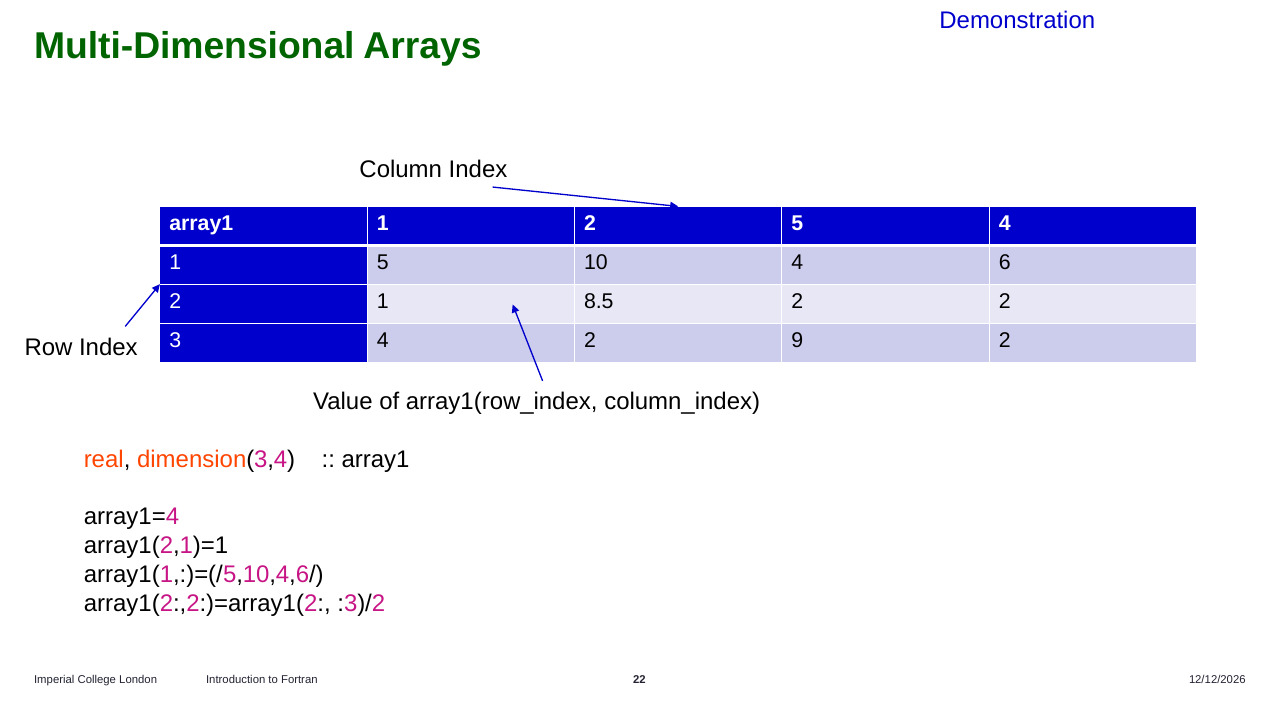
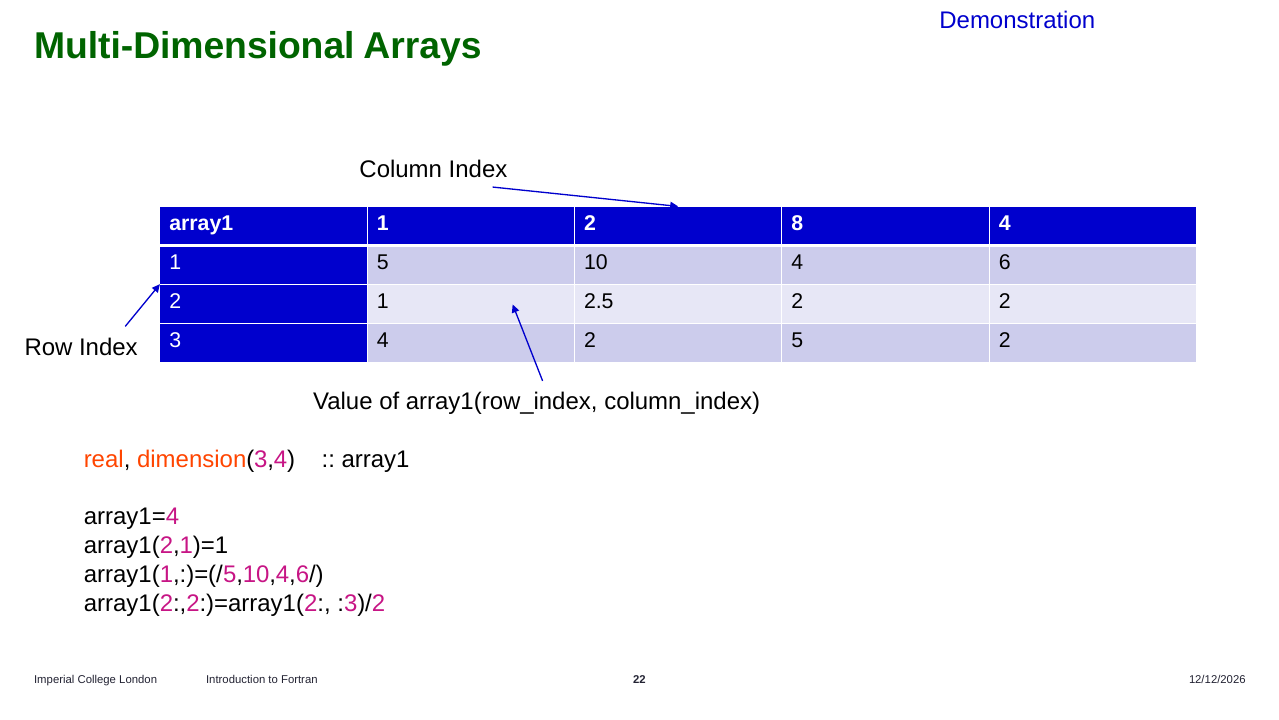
2 5: 5 -> 8
8.5: 8.5 -> 2.5
2 9: 9 -> 5
